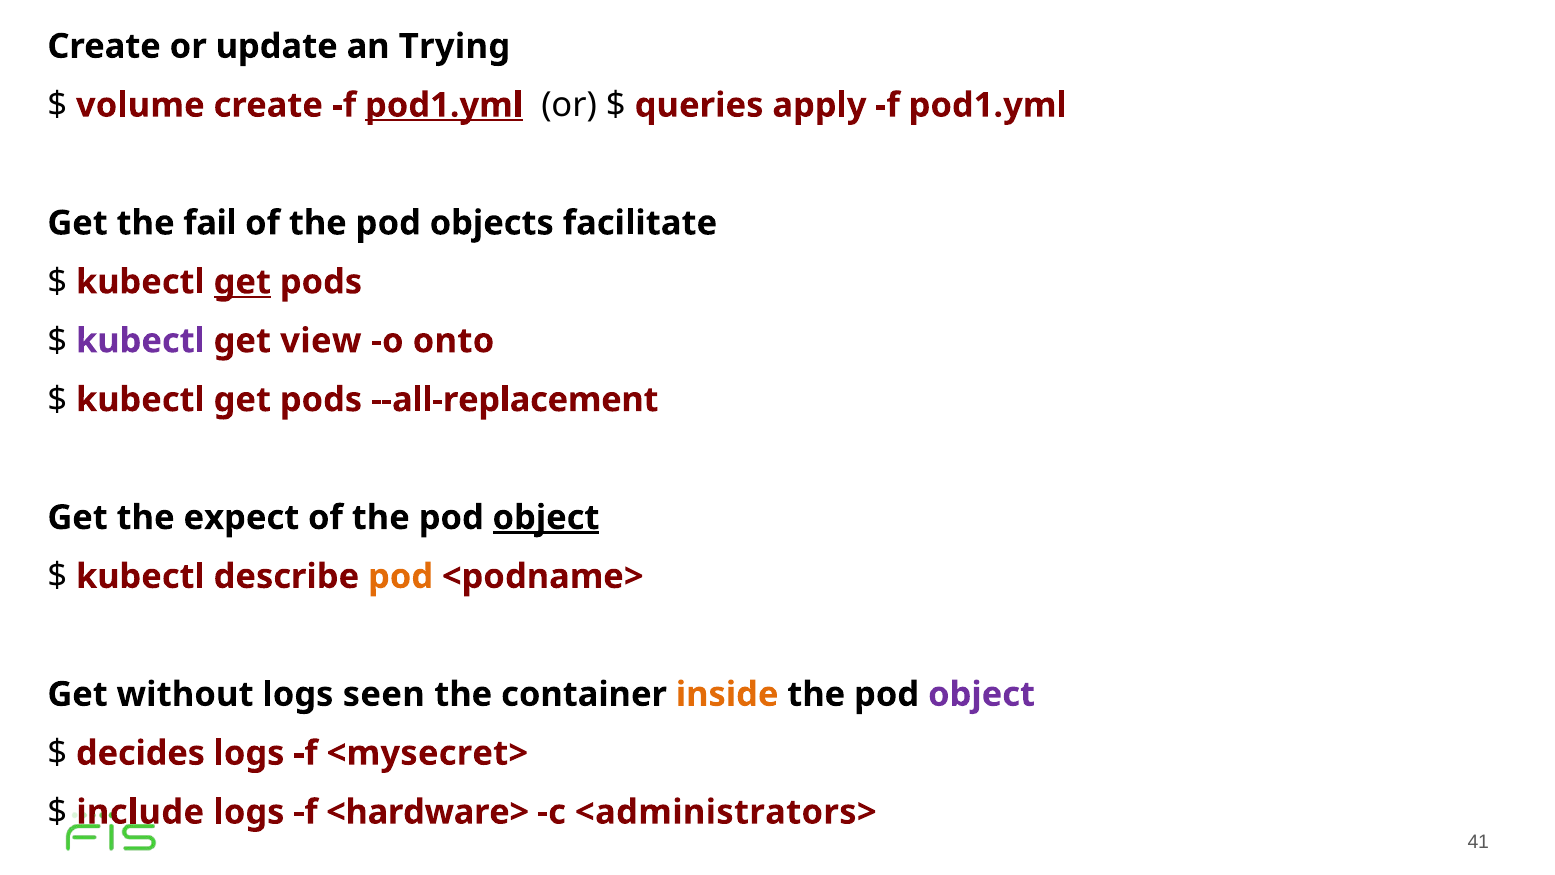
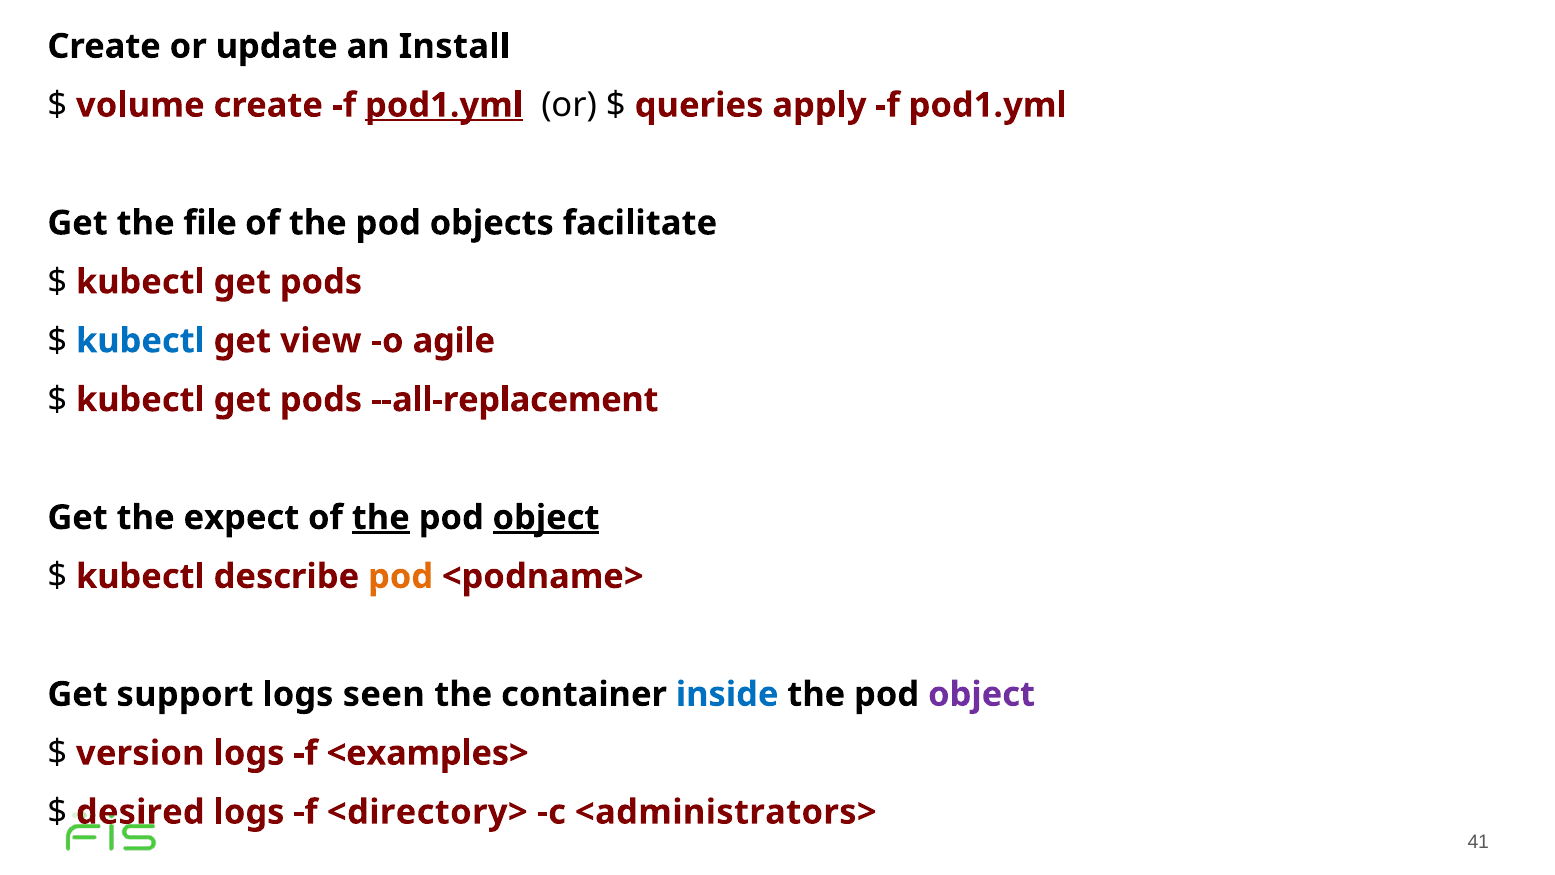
Trying: Trying -> Install
fail: fail -> file
get at (242, 282) underline: present -> none
kubectl at (140, 341) colour: purple -> blue
onto: onto -> agile
the at (381, 517) underline: none -> present
without: without -> support
inside colour: orange -> blue
decides: decides -> version
<mysecret>: <mysecret> -> <examples>
include: include -> desired
<hardware>: <hardware> -> <directory>
